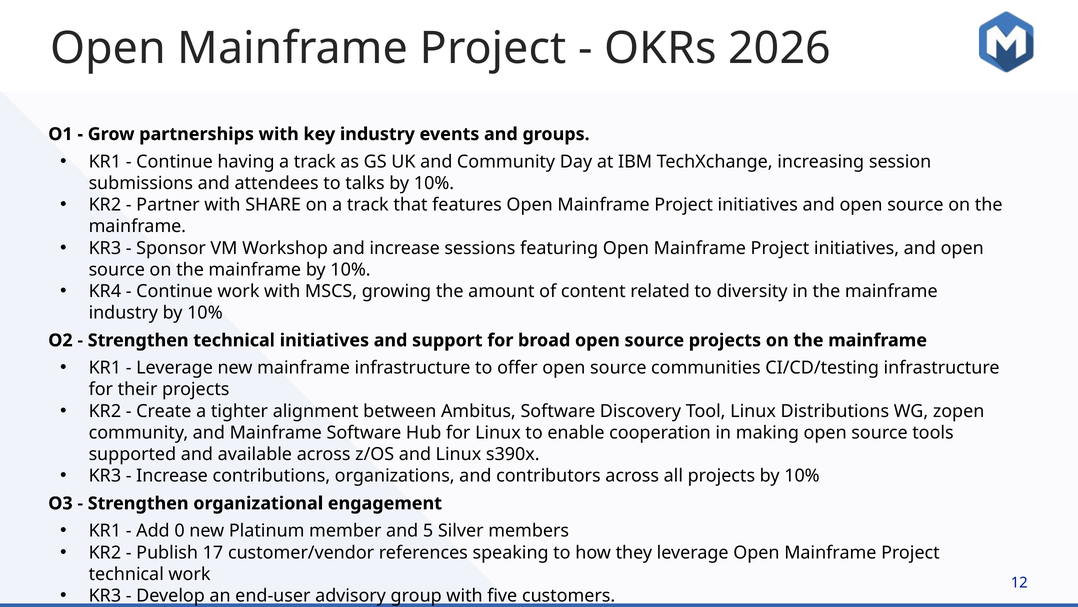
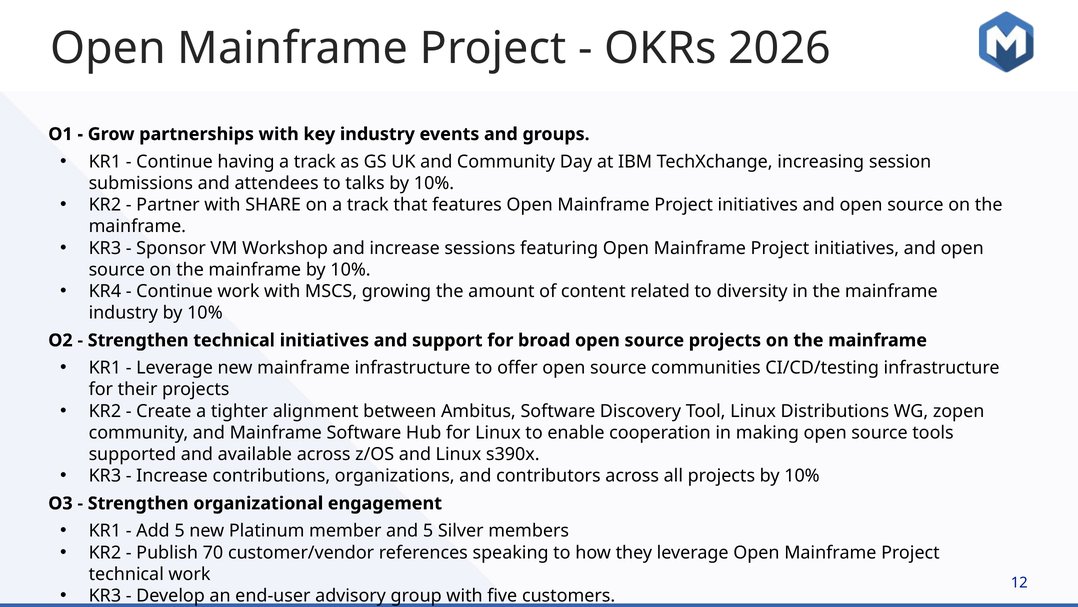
Add 0: 0 -> 5
17: 17 -> 70
